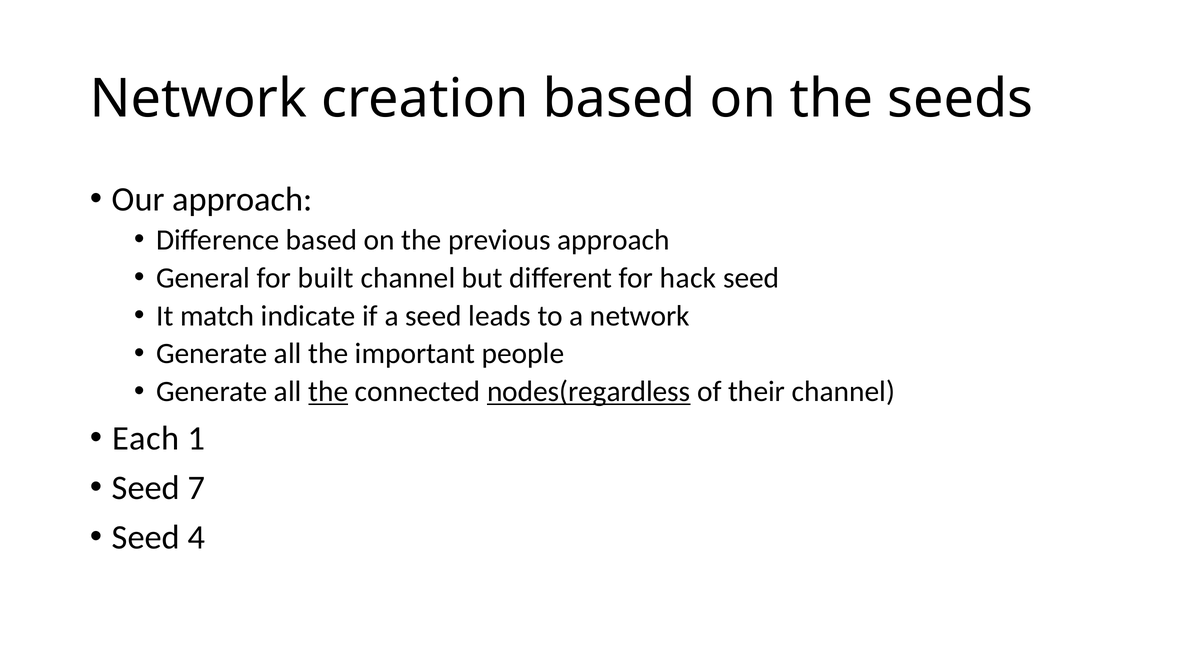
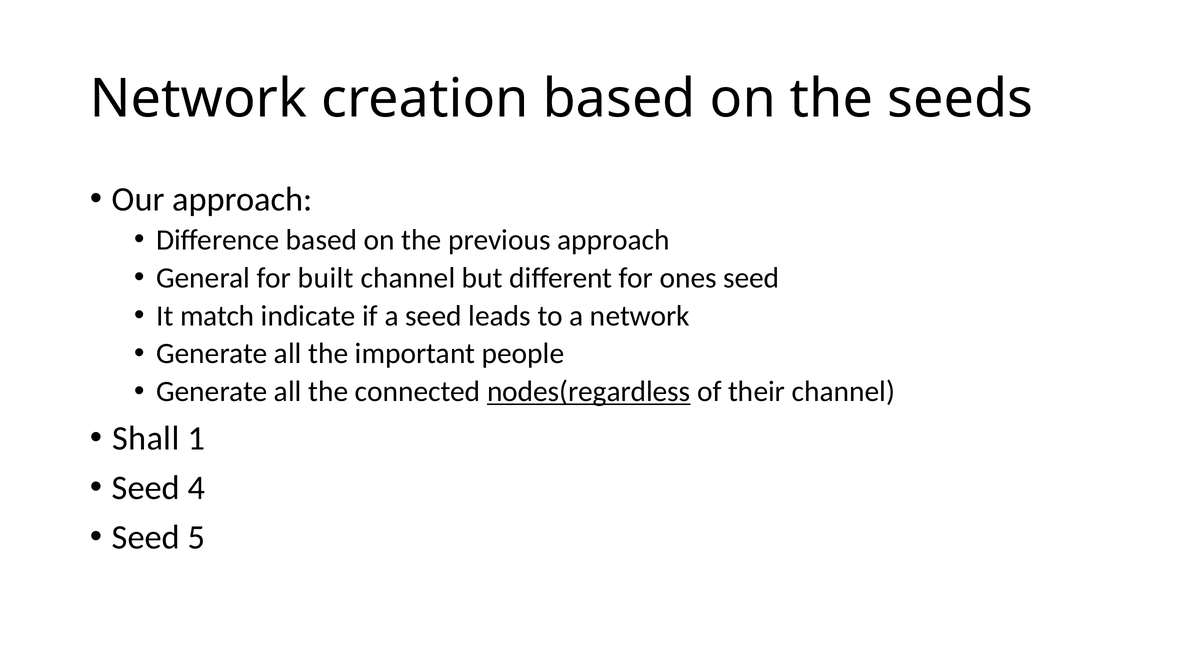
hack: hack -> ones
the at (328, 392) underline: present -> none
Each: Each -> Shall
7: 7 -> 4
4: 4 -> 5
